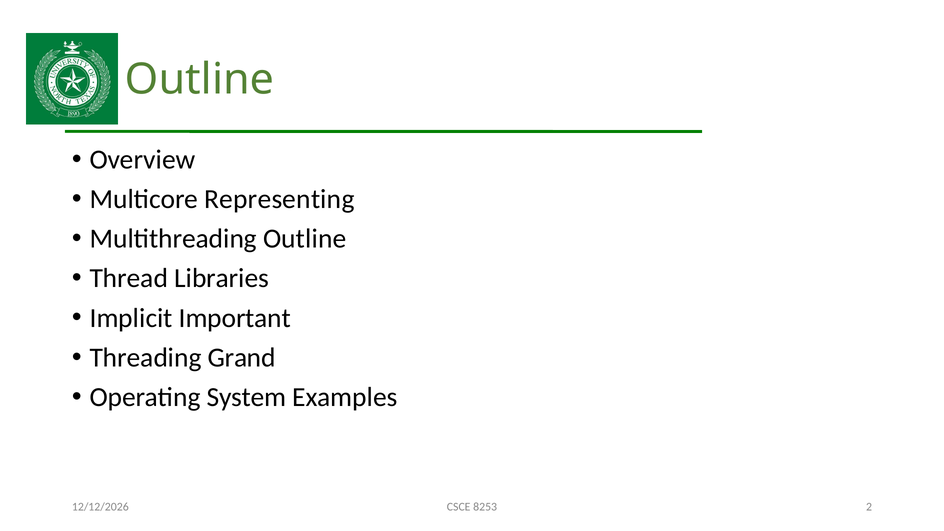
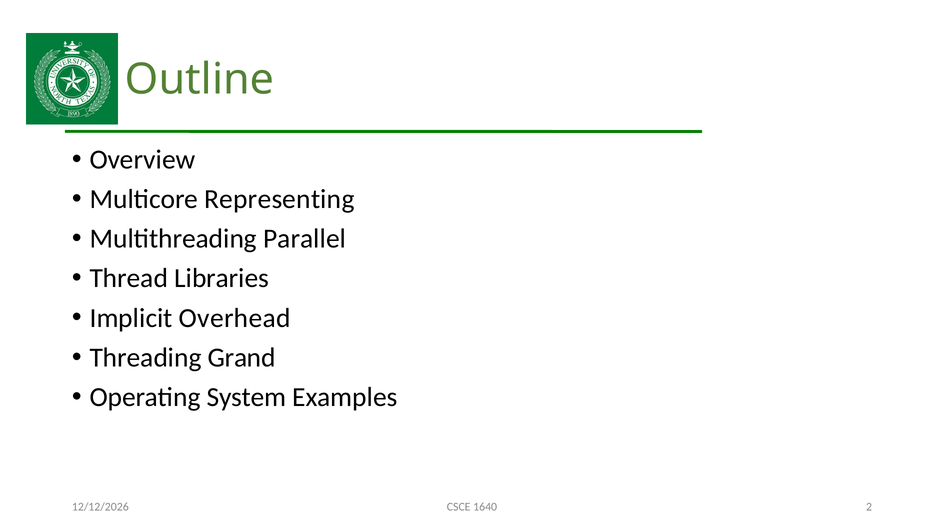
Multithreading Outline: Outline -> Parallel
Important: Important -> Overhead
8253: 8253 -> 1640
